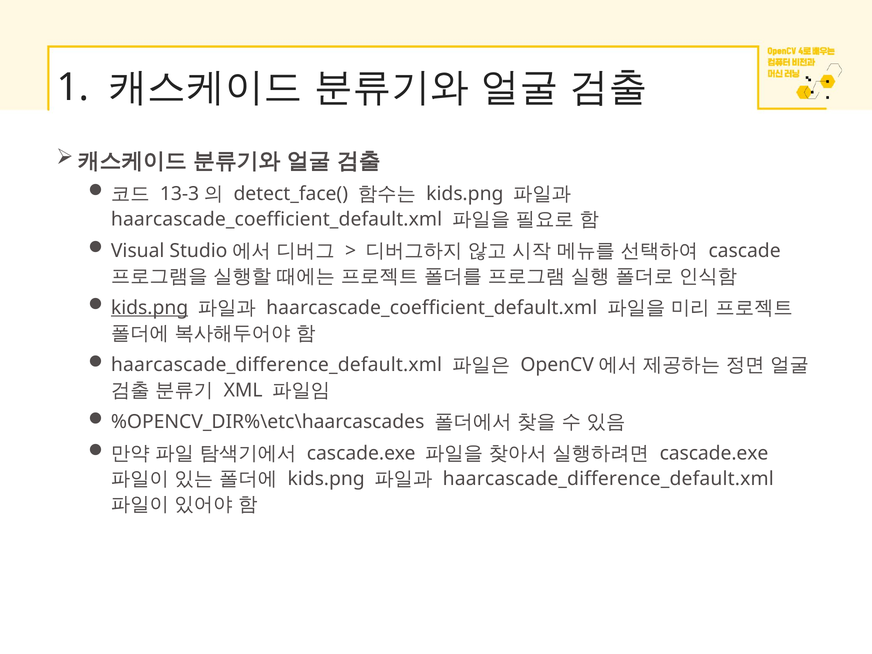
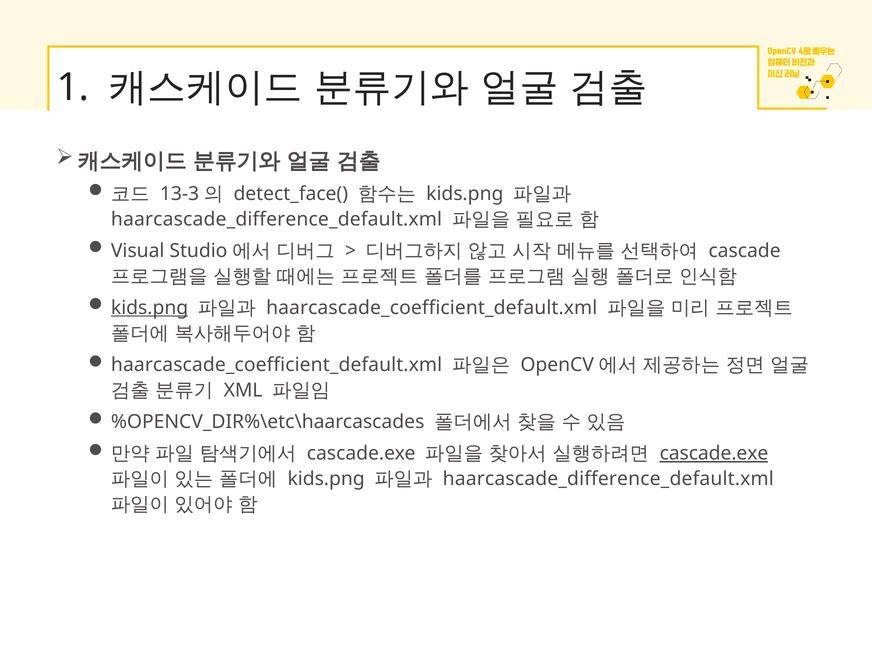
haarcascade_coefficient_default.xml at (277, 219): haarcascade_coefficient_default.xml -> haarcascade_difference_default.xml
haarcascade_difference_default.xml at (277, 365): haarcascade_difference_default.xml -> haarcascade_coefficient_default.xml
cascade.exe at (714, 453) underline: none -> present
